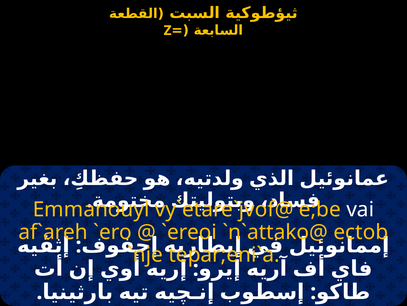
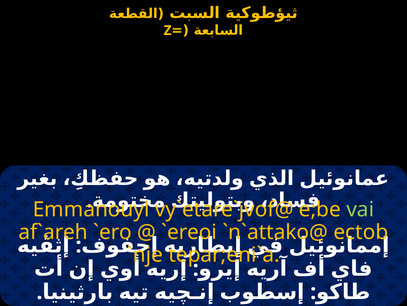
vai colour: white -> light green
